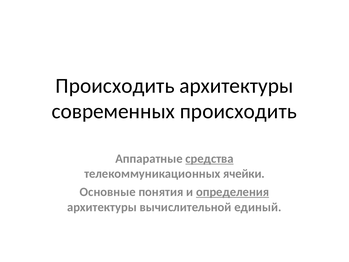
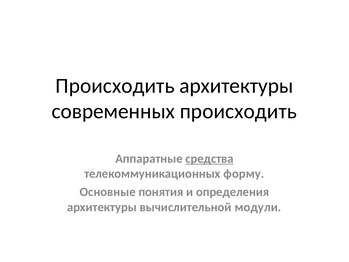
ячейки: ячейки -> форму
определения underline: present -> none
единый: единый -> модули
